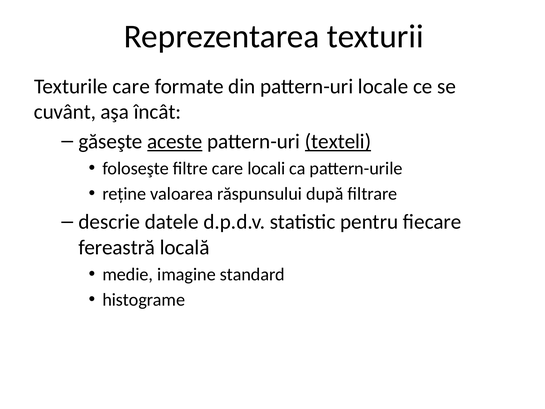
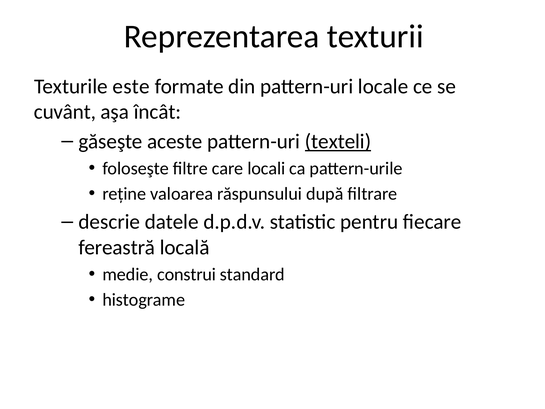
Texturile care: care -> este
aceste underline: present -> none
imagine: imagine -> construi
